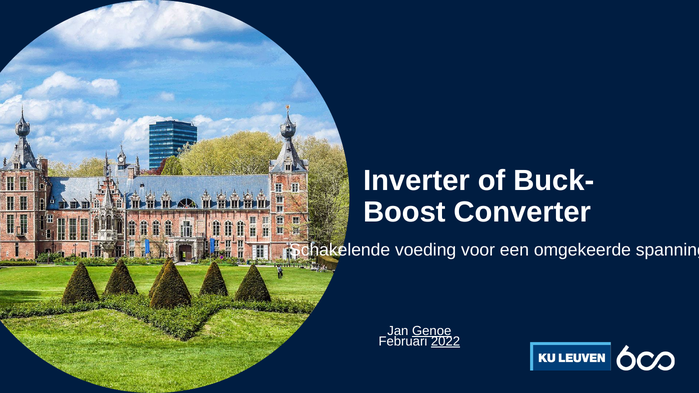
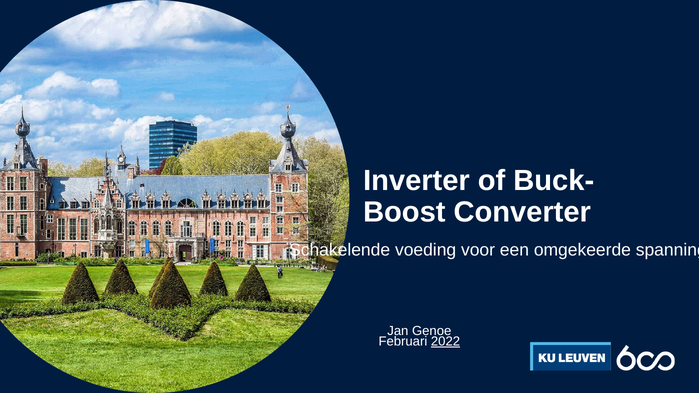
Genoe underline: present -> none
